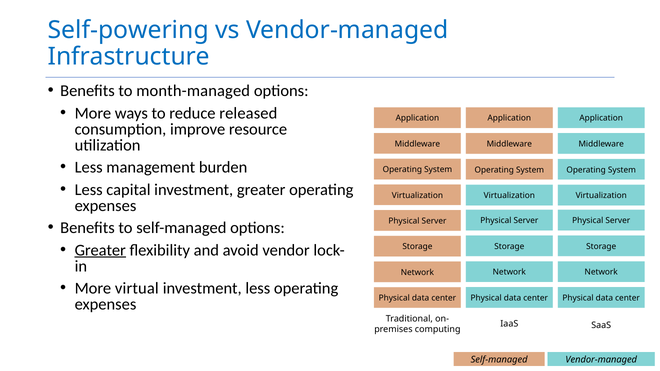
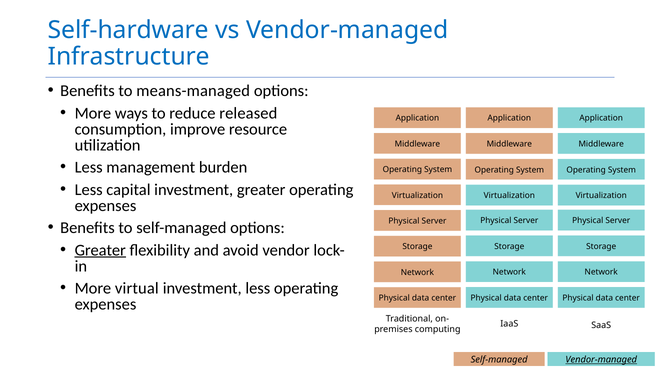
Self-powering: Self-powering -> Self-hardware
month-managed: month-managed -> means-managed
Vendor-managed at (601, 360) underline: none -> present
